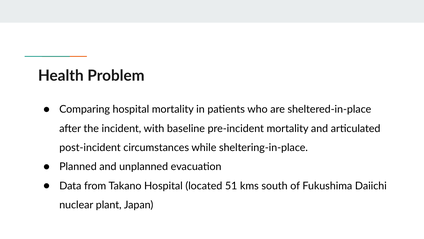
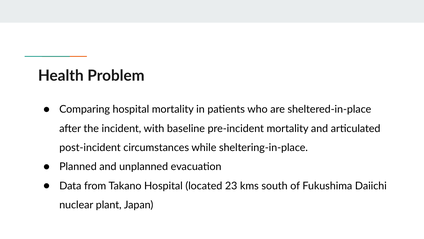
51: 51 -> 23
